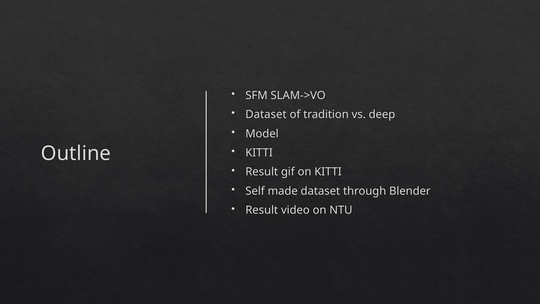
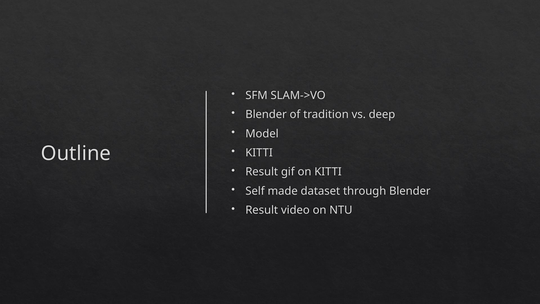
Dataset at (266, 114): Dataset -> Blender
